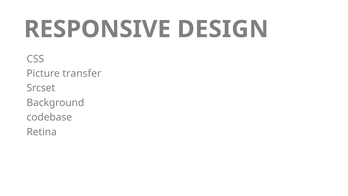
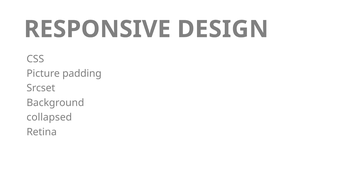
transfer: transfer -> padding
codebase: codebase -> collapsed
